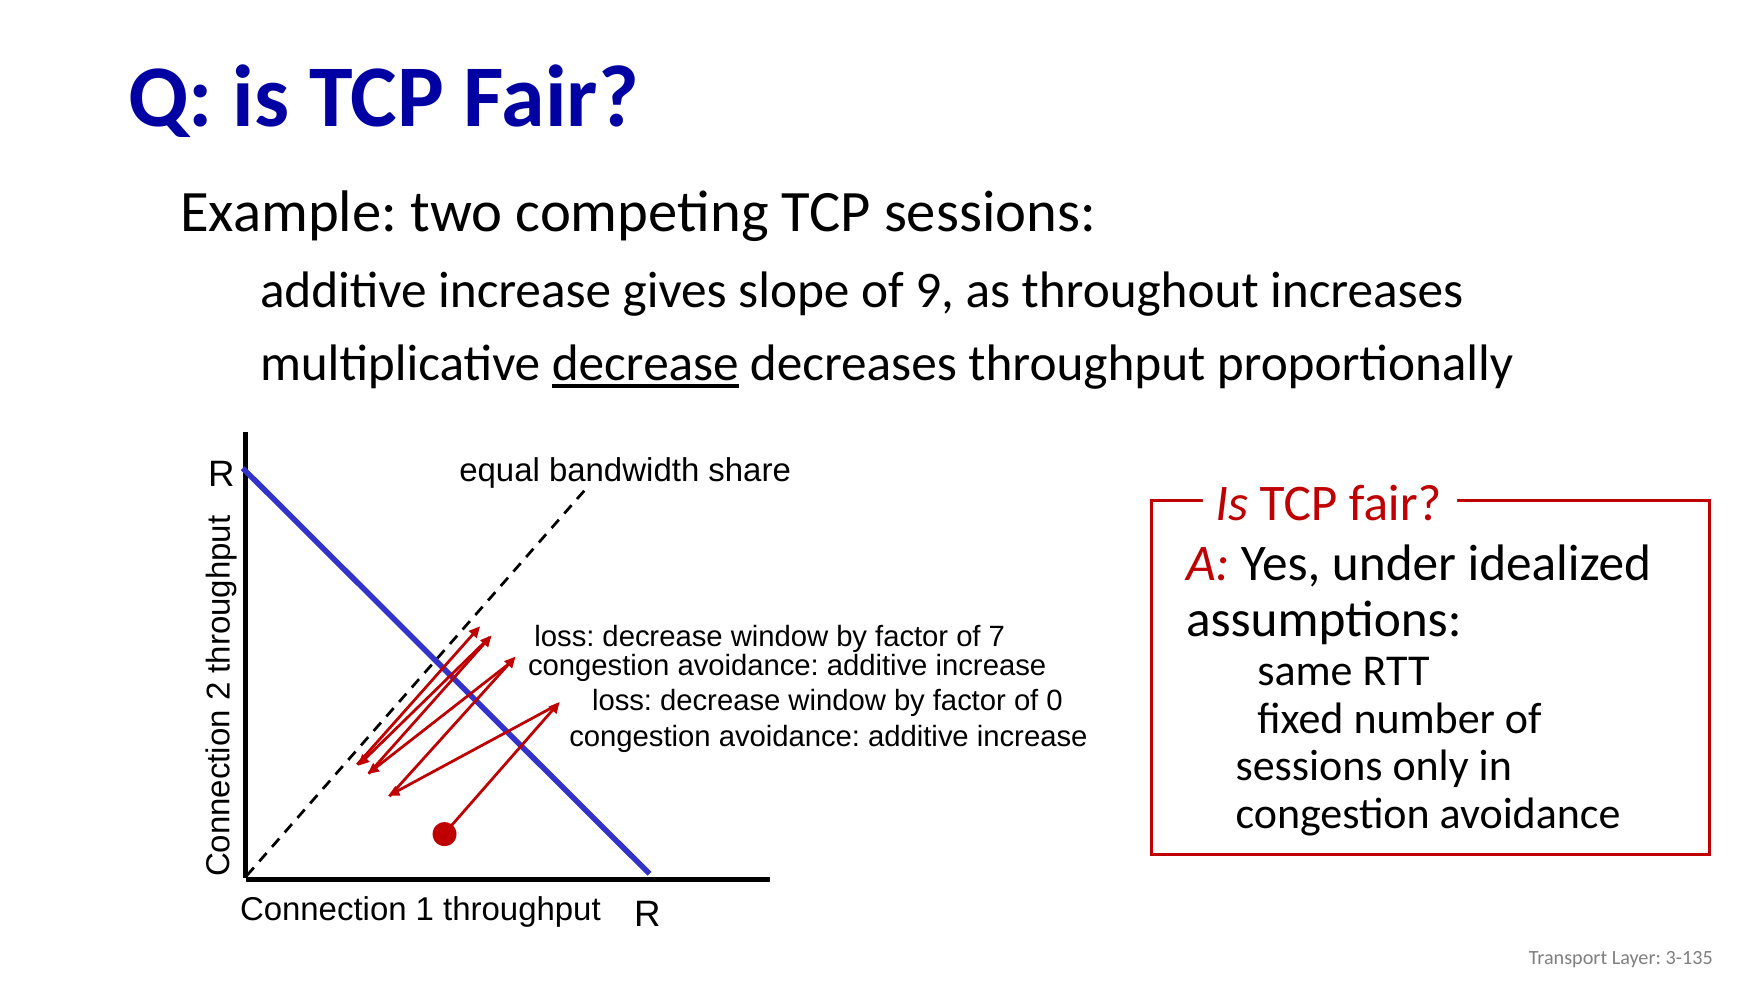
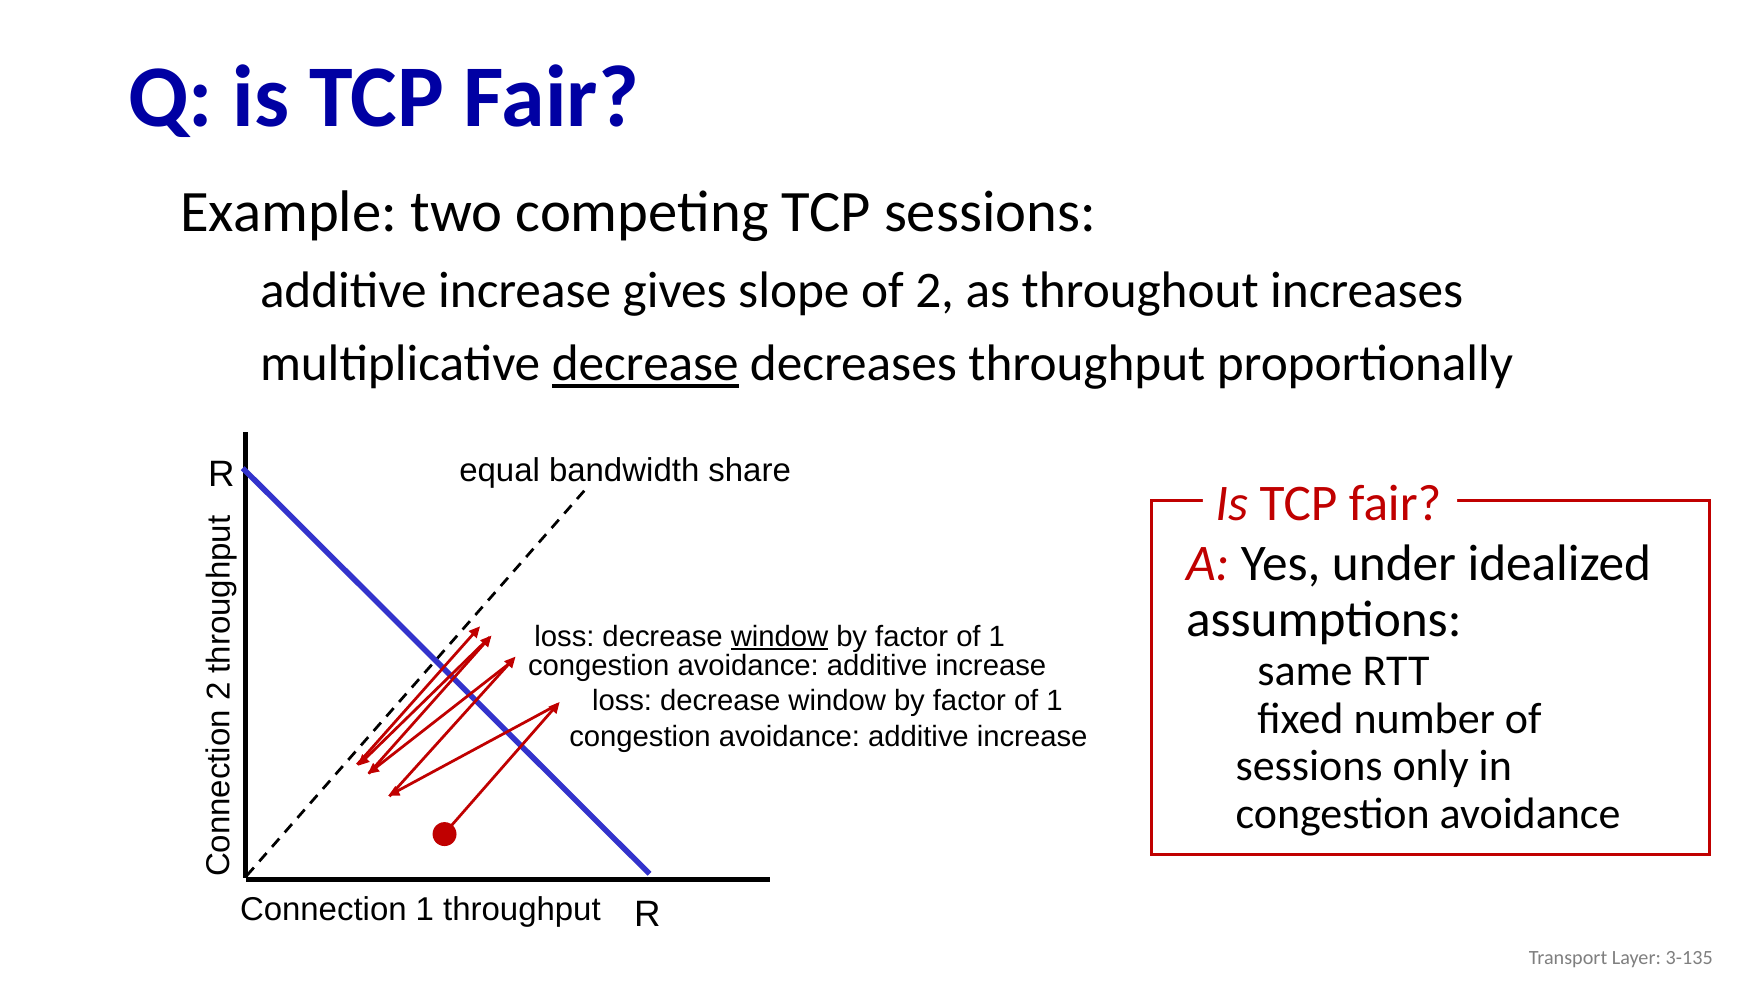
of 9: 9 -> 2
window at (780, 636) underline: none -> present
7 at (997, 636): 7 -> 1
0 at (1054, 701): 0 -> 1
